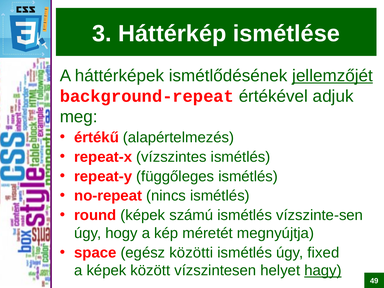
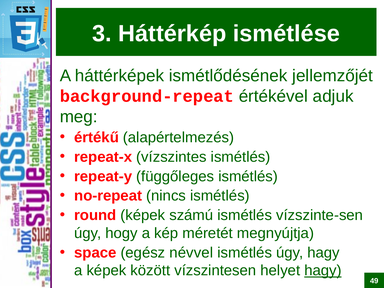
jellemzőjét underline: present -> none
közötti: közötti -> névvel
úgy fixed: fixed -> hagy
